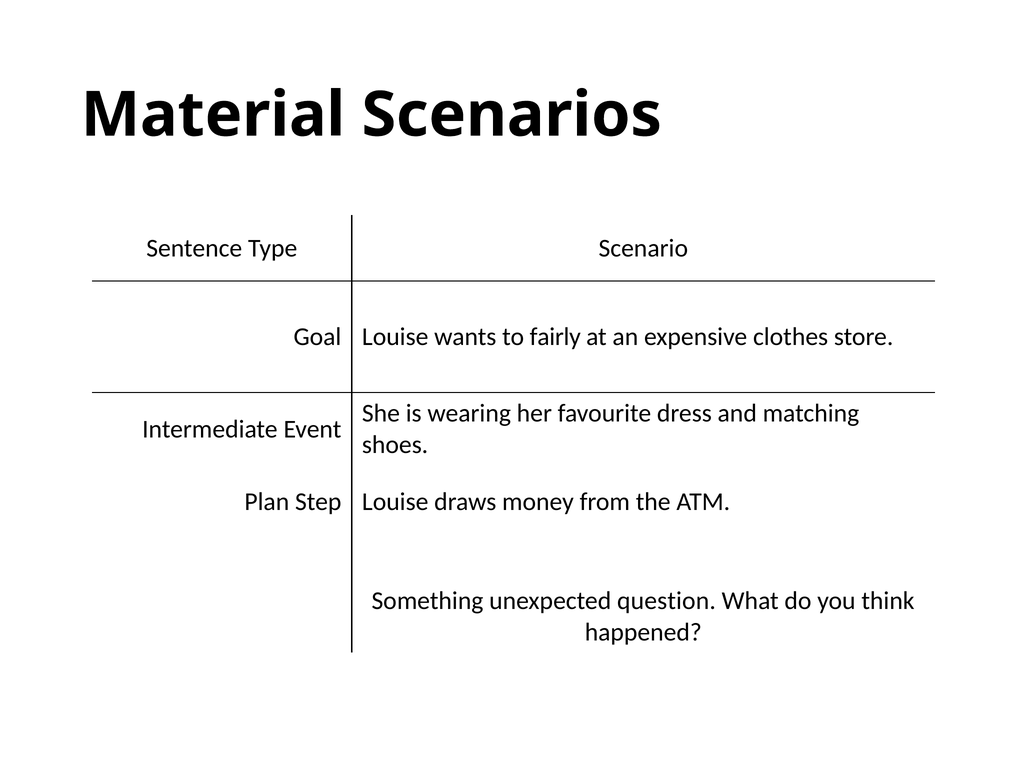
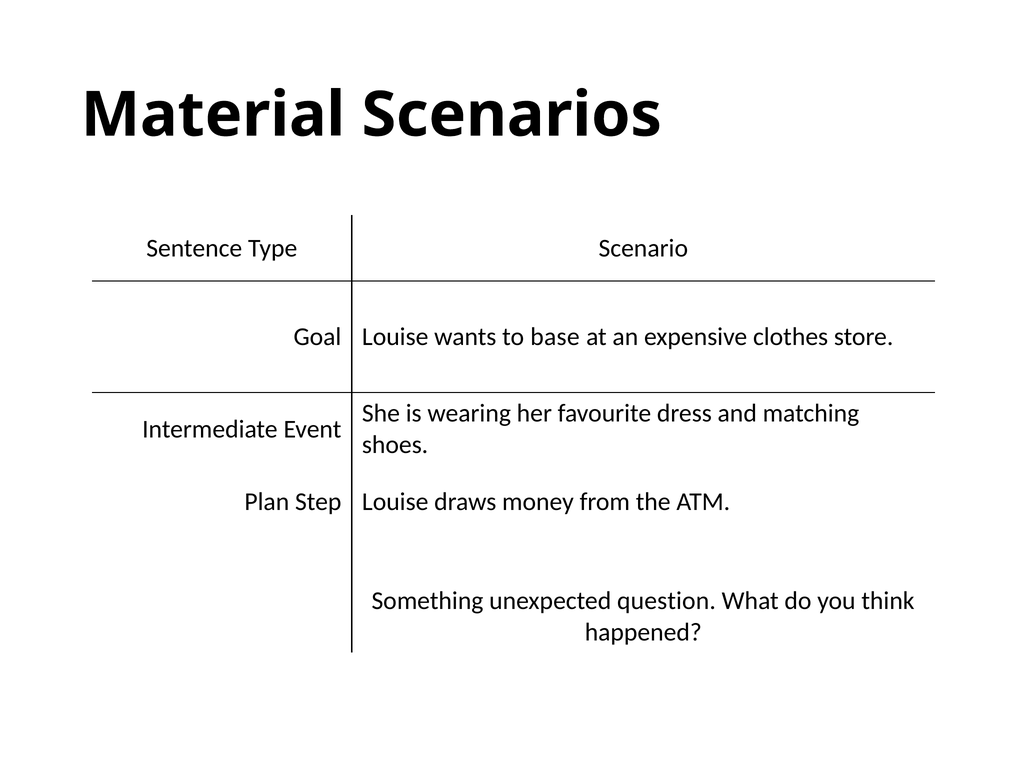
fairly: fairly -> base
